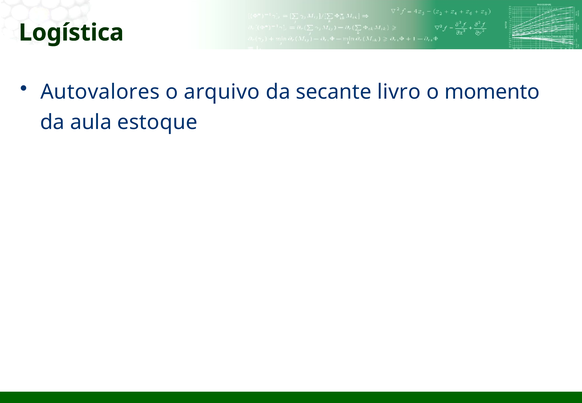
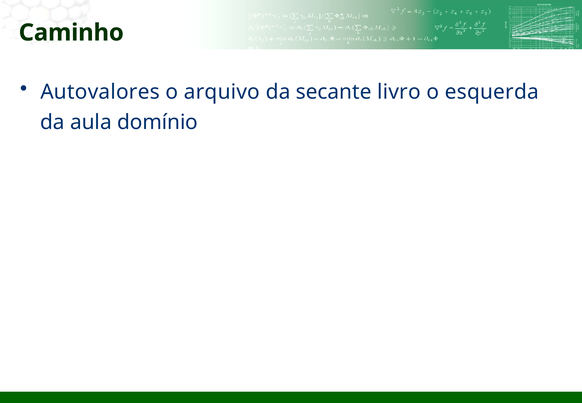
Logística: Logística -> Caminho
momento: momento -> esquerda
estoque: estoque -> domínio
